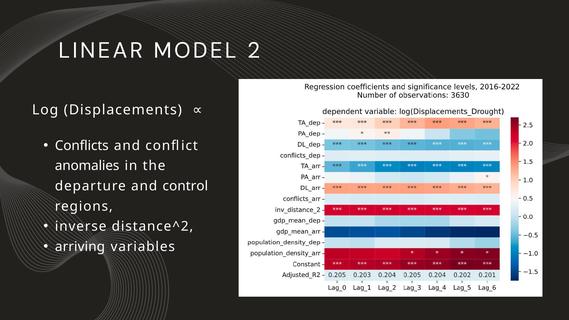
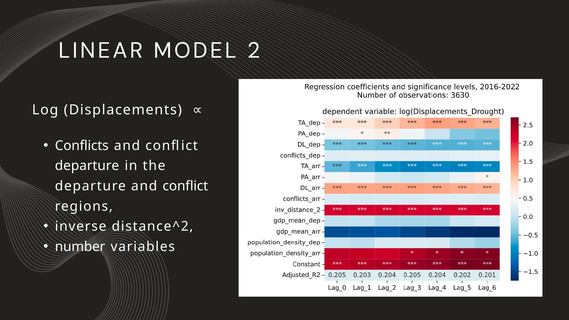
anomalies at (87, 166): anomalies -> departure
departure and control: control -> conflict
arriving: arriving -> number
